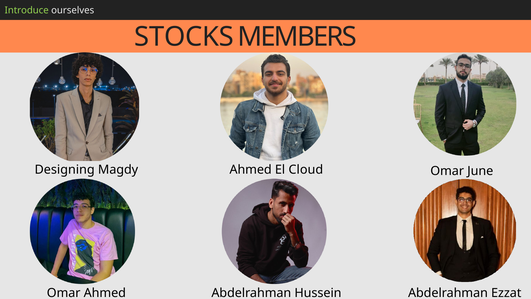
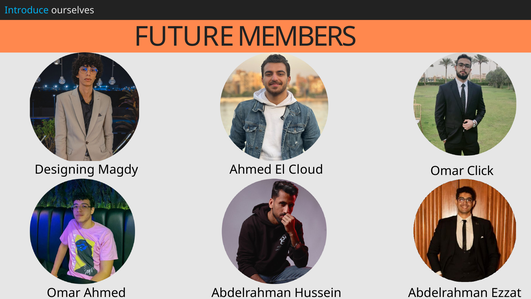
Introduce colour: light green -> light blue
STOCKS: STOCKS -> FUTURE
June: June -> Click
